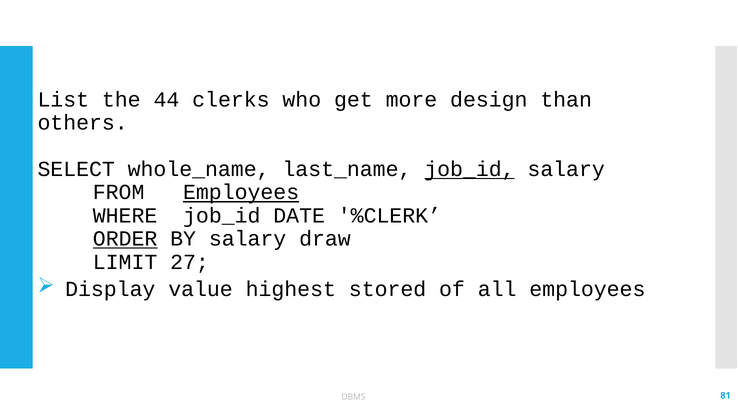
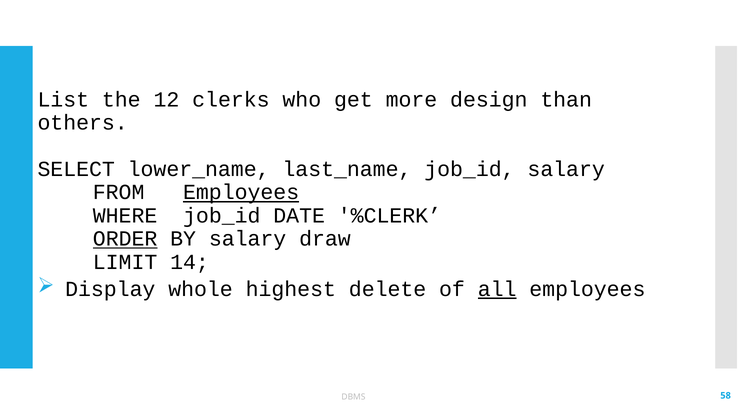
44: 44 -> 12
whole_name: whole_name -> lower_name
job_id at (469, 169) underline: present -> none
27: 27 -> 14
value: value -> whole
stored: stored -> delete
all underline: none -> present
81: 81 -> 58
